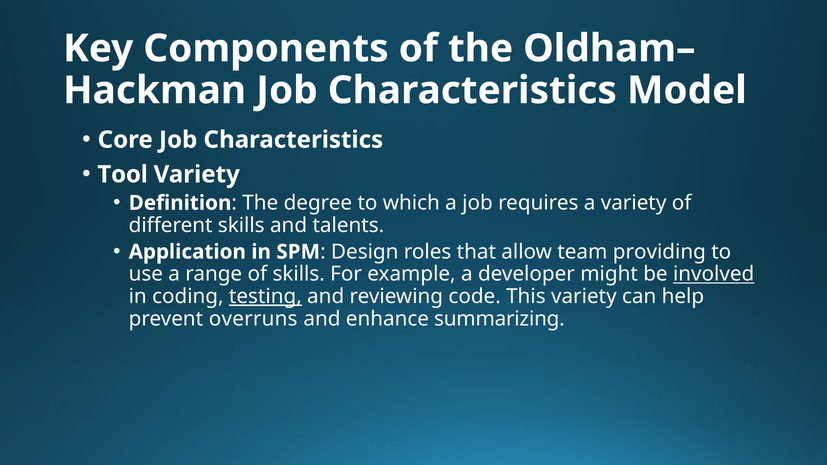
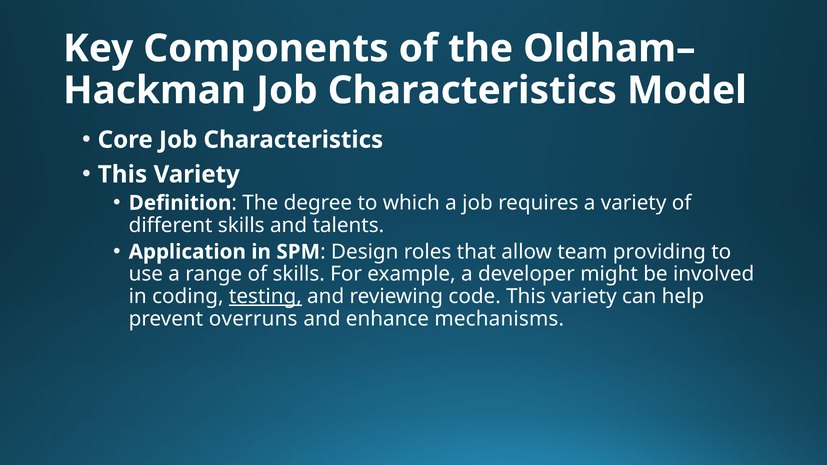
Tool at (123, 174): Tool -> This
involved underline: present -> none
summarizing: summarizing -> mechanisms
